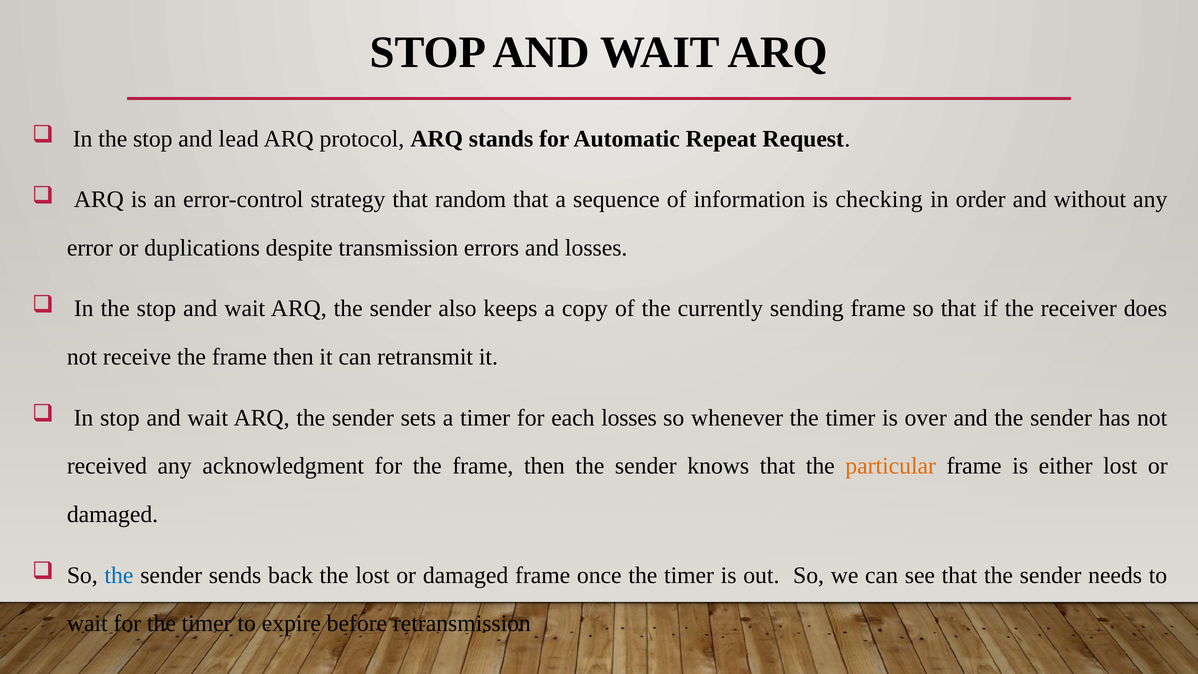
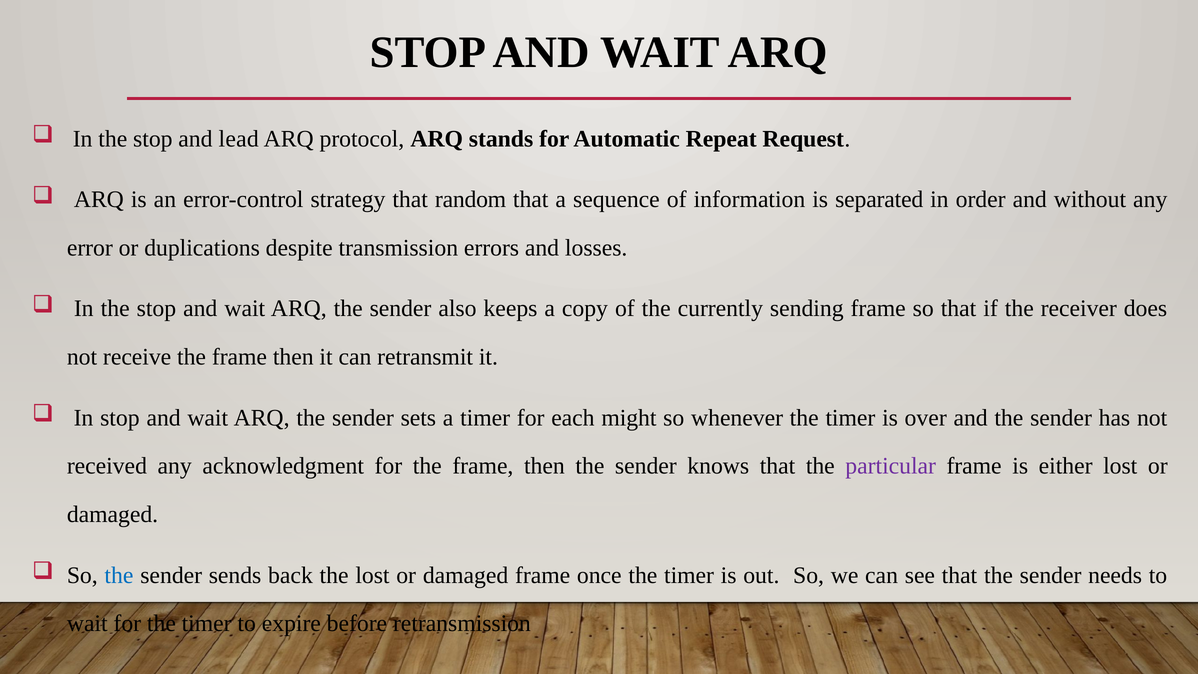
checking: checking -> separated
each losses: losses -> might
particular colour: orange -> purple
